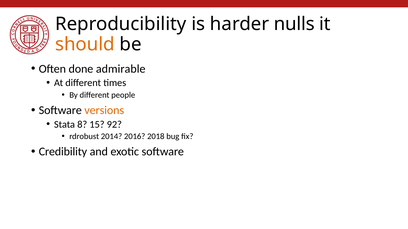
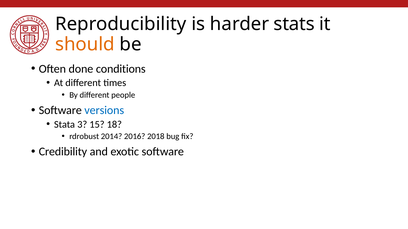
nulls: nulls -> stats
admirable: admirable -> conditions
versions colour: orange -> blue
8: 8 -> 3
92: 92 -> 18
